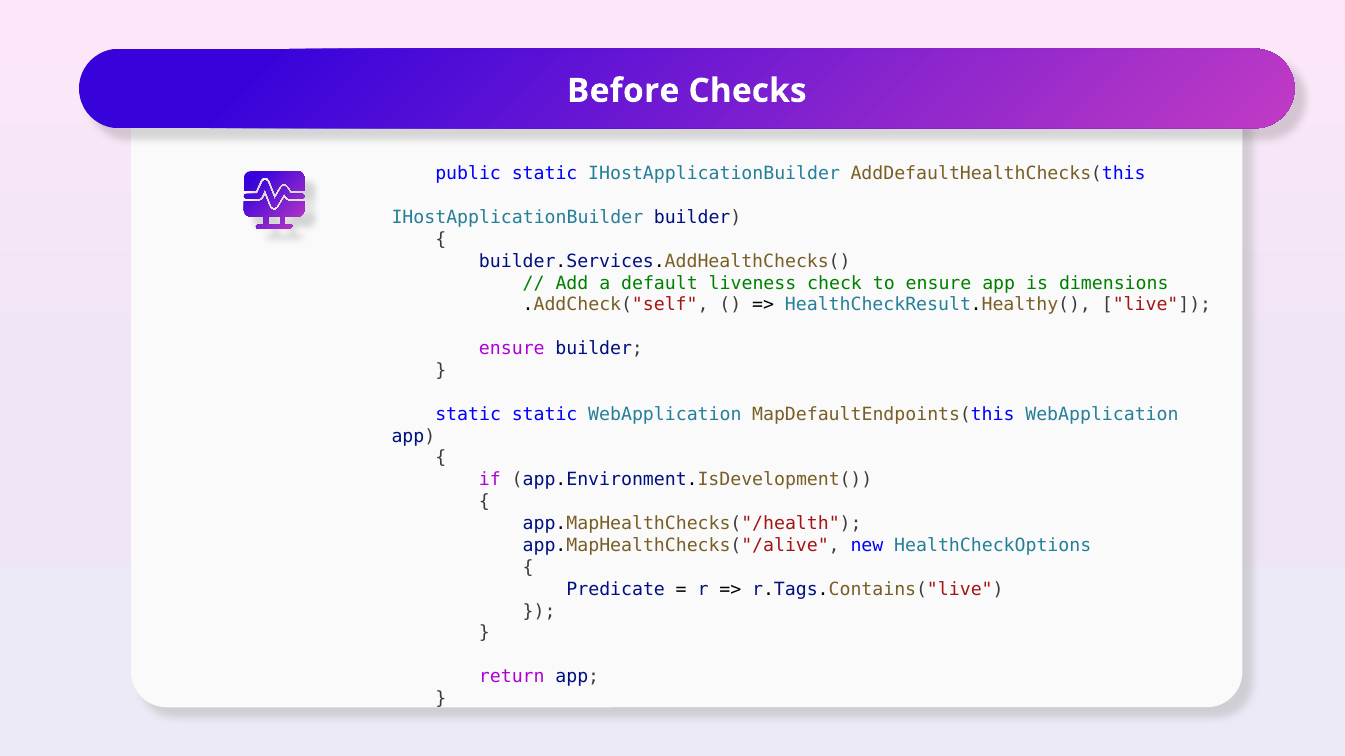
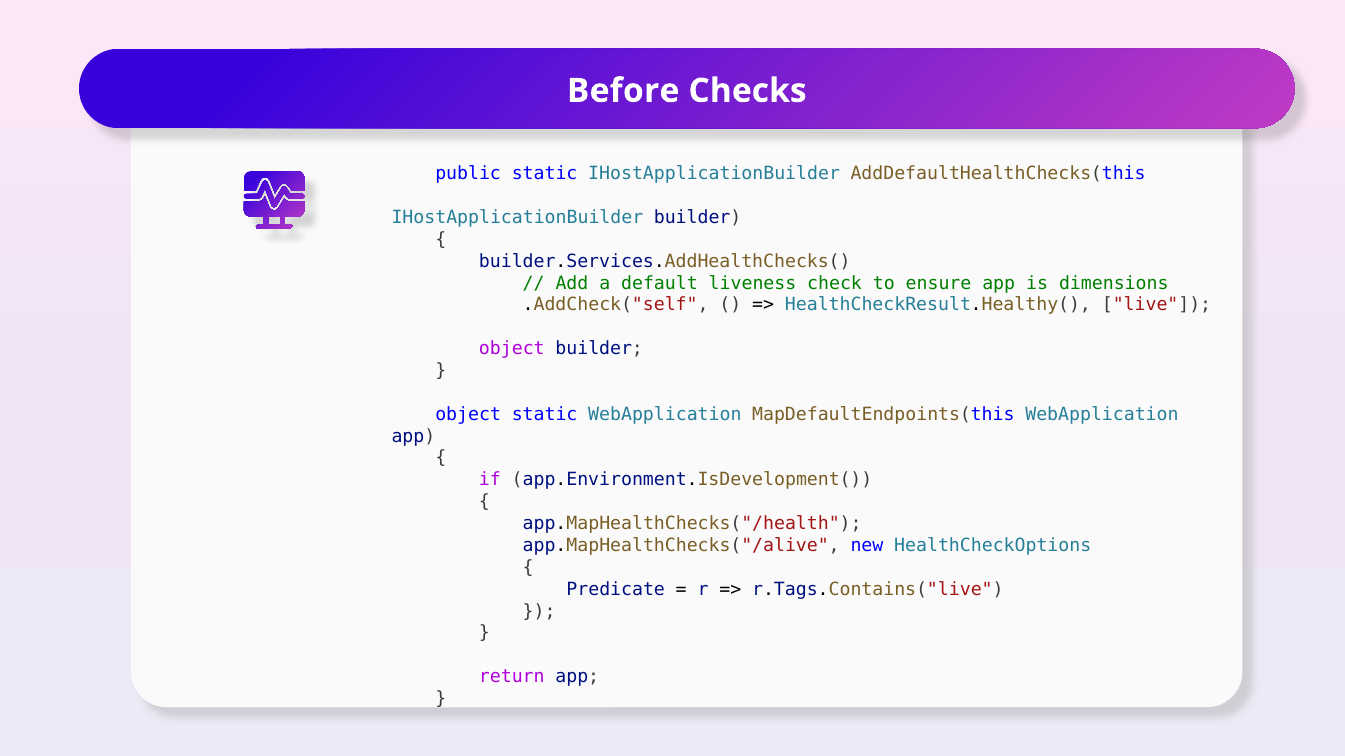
ensure at (512, 349): ensure -> object
static at (468, 415): static -> object
